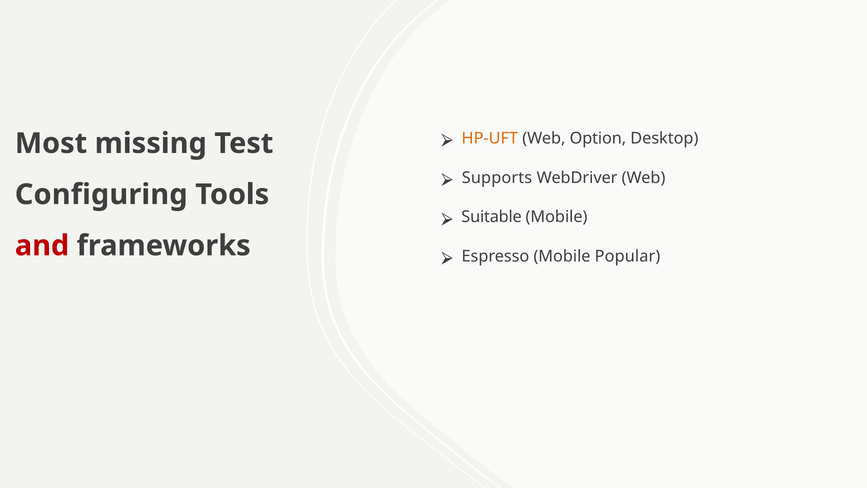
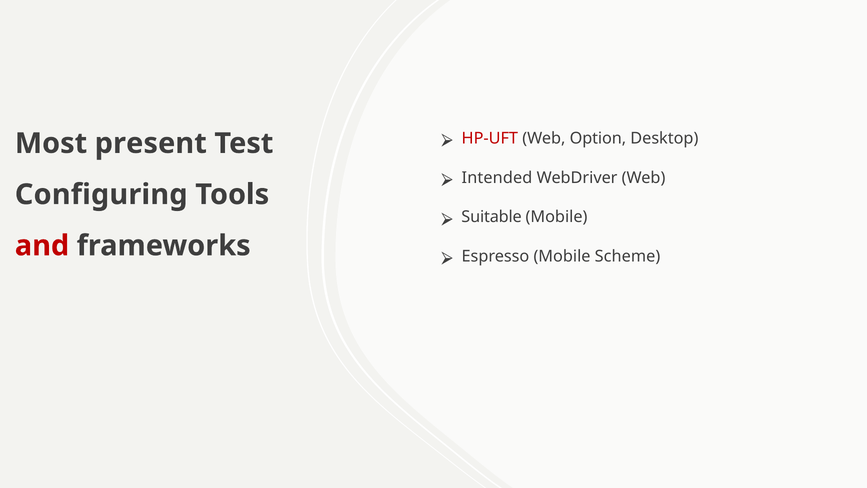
HP-UFT colour: orange -> red
missing: missing -> present
Supports: Supports -> Intended
Popular: Popular -> Scheme
